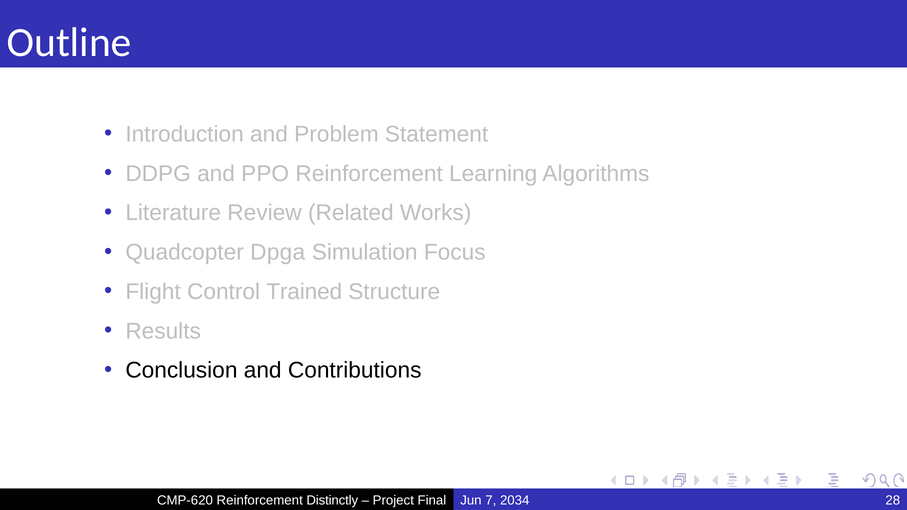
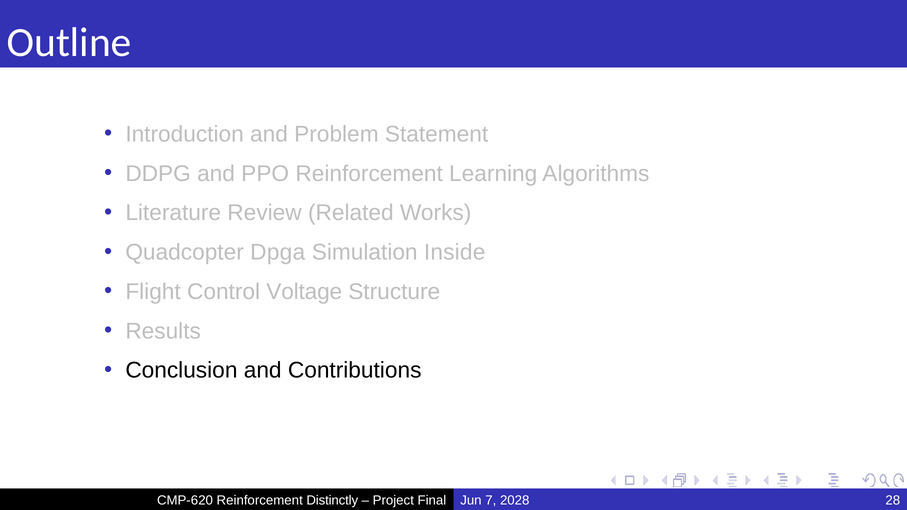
Focus: Focus -> Inside
Trained: Trained -> Voltage
2034: 2034 -> 2028
